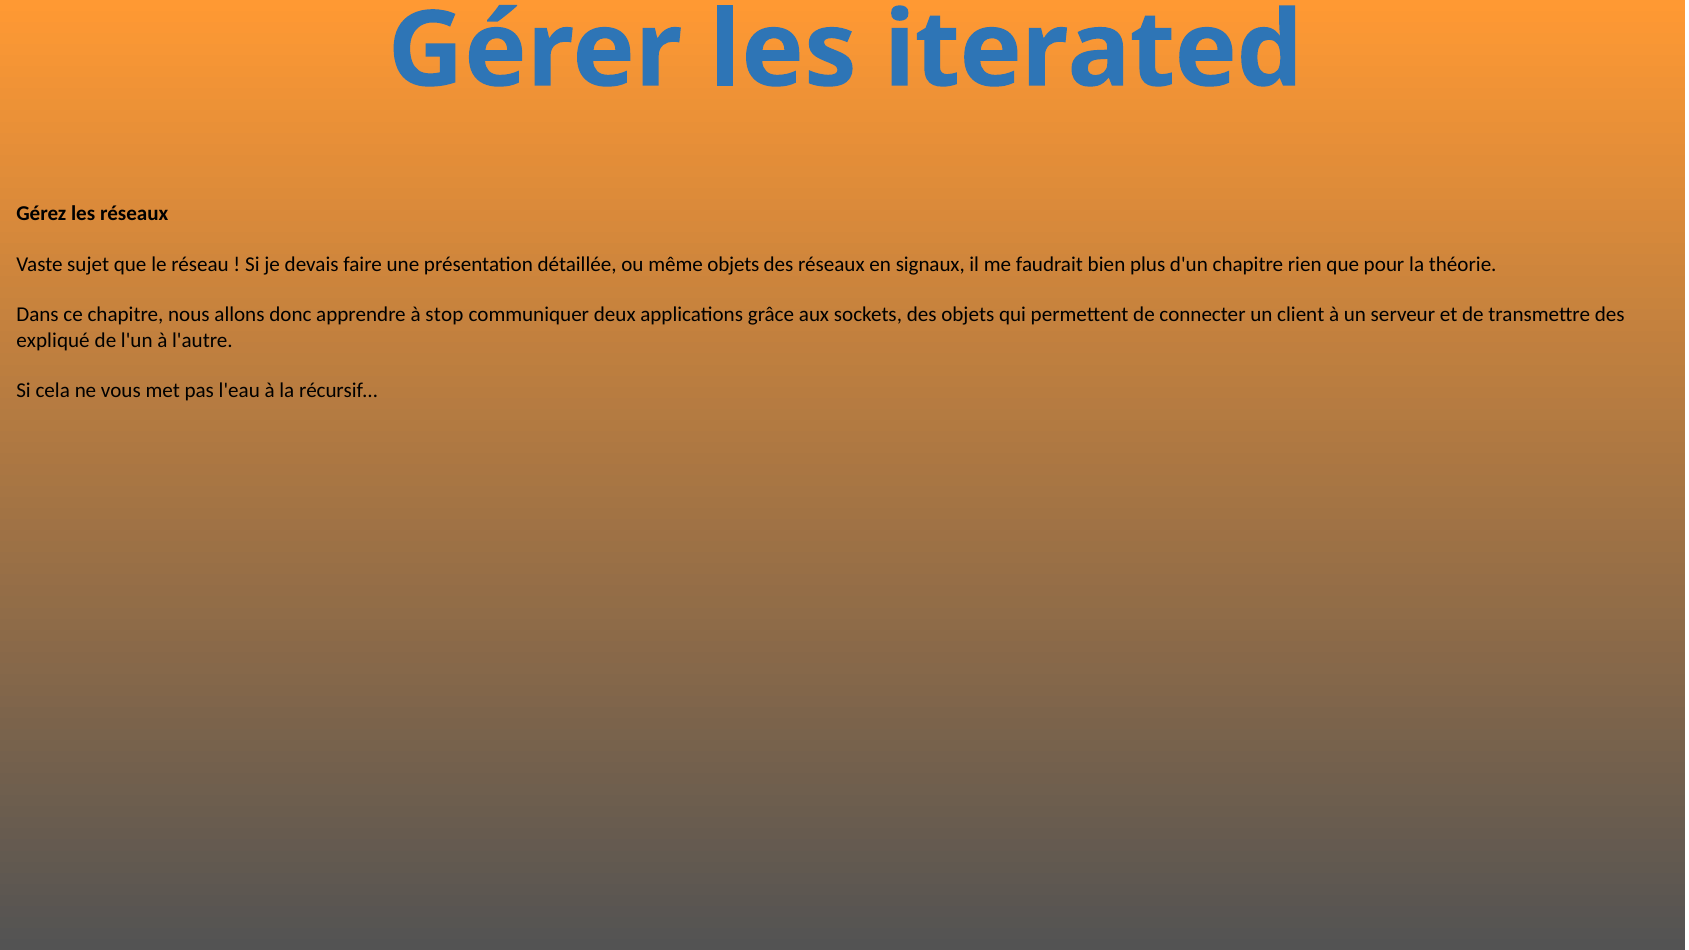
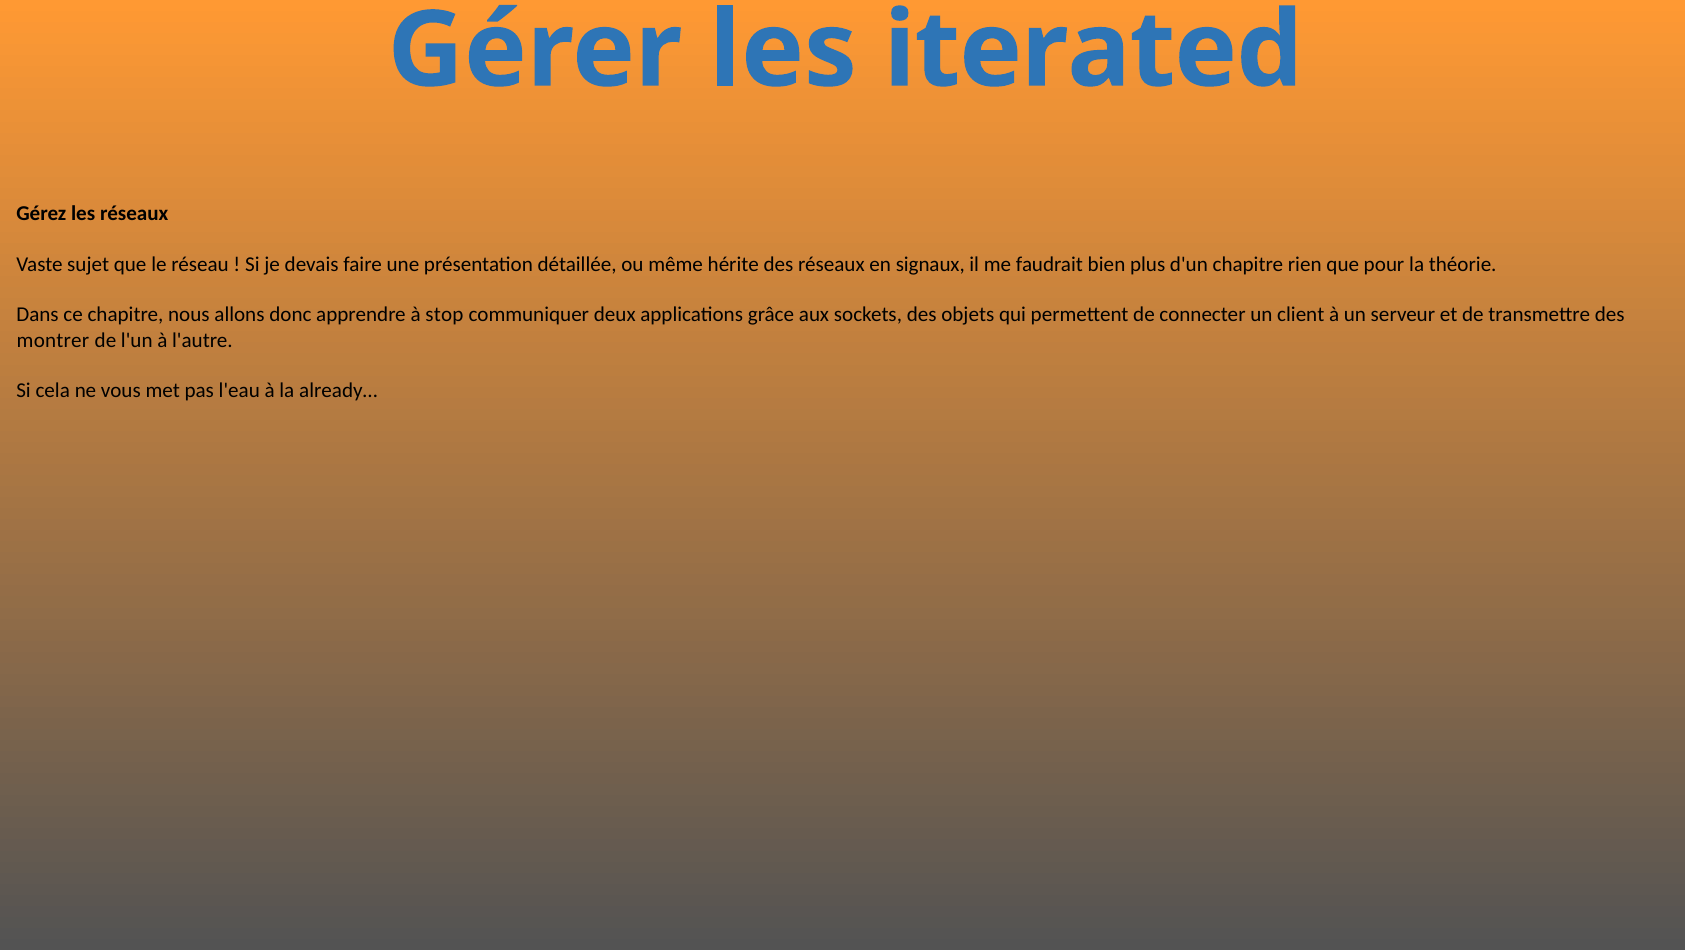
même objets: objets -> hérite
expliqué: expliqué -> montrer
récursif…: récursif… -> already…
